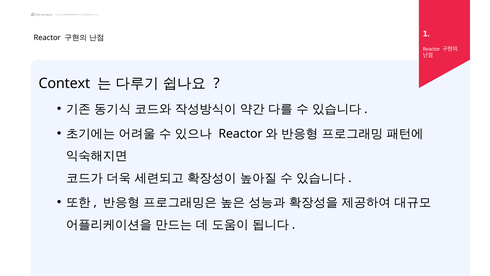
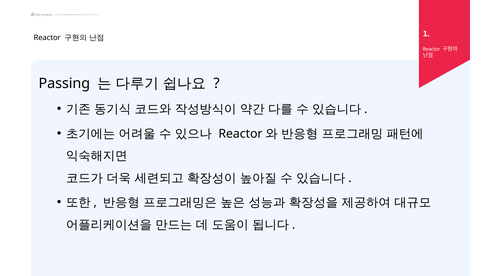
Context: Context -> Passing
